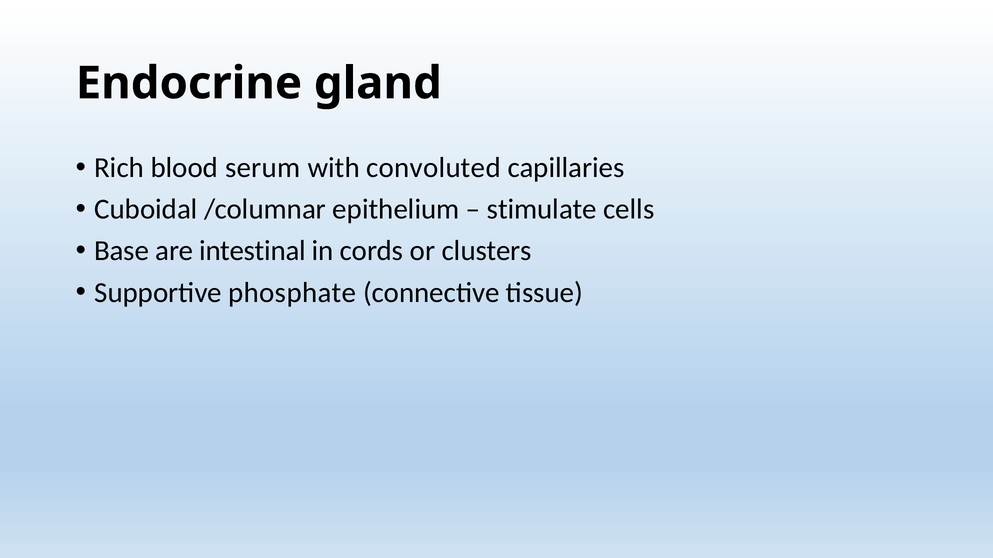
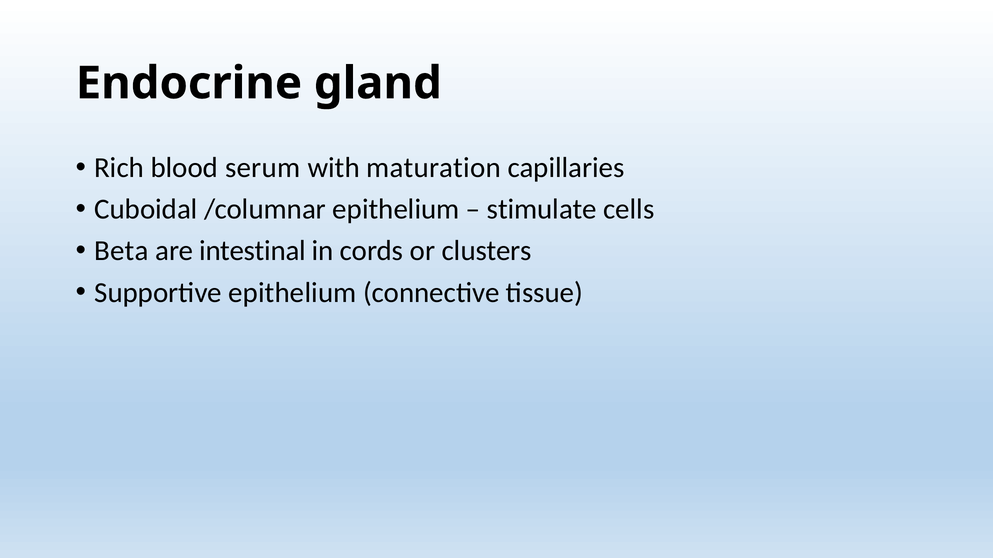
convoluted: convoluted -> maturation
Base: Base -> Beta
Supportive phosphate: phosphate -> epithelium
